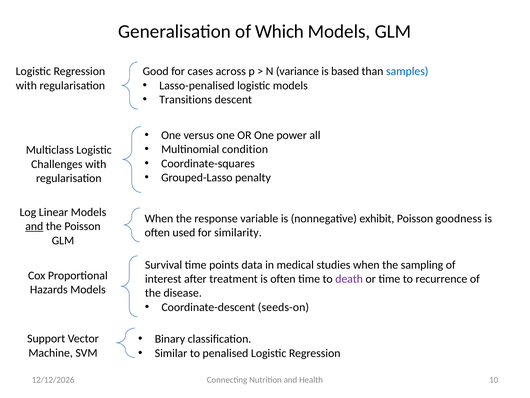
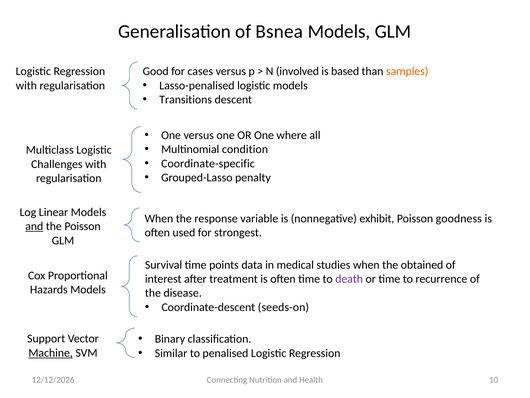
Which: Which -> Bsnea
cases across: across -> versus
variance: variance -> involved
samples colour: blue -> orange
power: power -> where
Coordinate-squares: Coordinate-squares -> Coordinate-specific
similarity: similarity -> strongest
sampling: sampling -> obtained
Machine underline: none -> present
